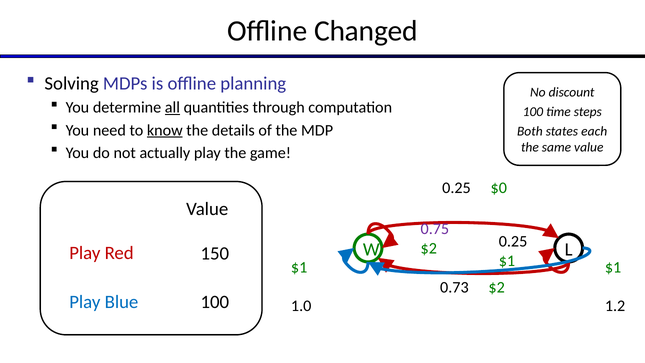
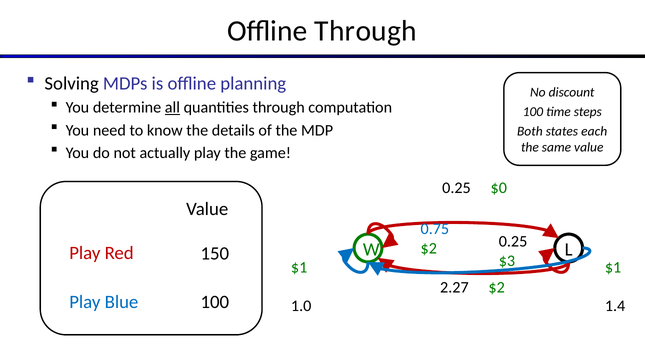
Offline Changed: Changed -> Through
know underline: present -> none
0.75 colour: purple -> blue
$1 at (507, 261): $1 -> $3
0.73: 0.73 -> 2.27
1.2: 1.2 -> 1.4
